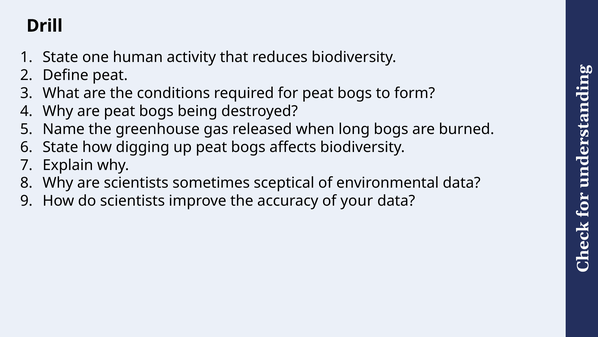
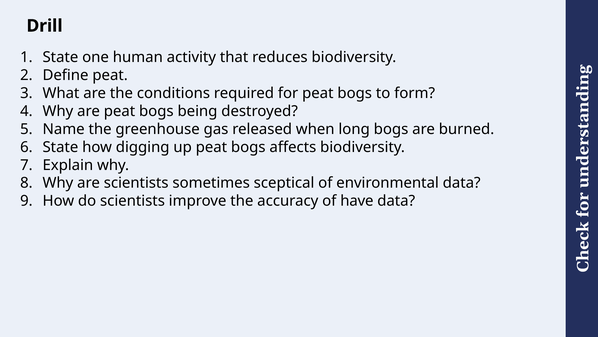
your: your -> have
